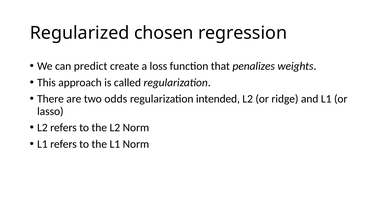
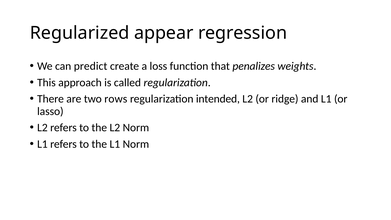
chosen: chosen -> appear
odds: odds -> rows
